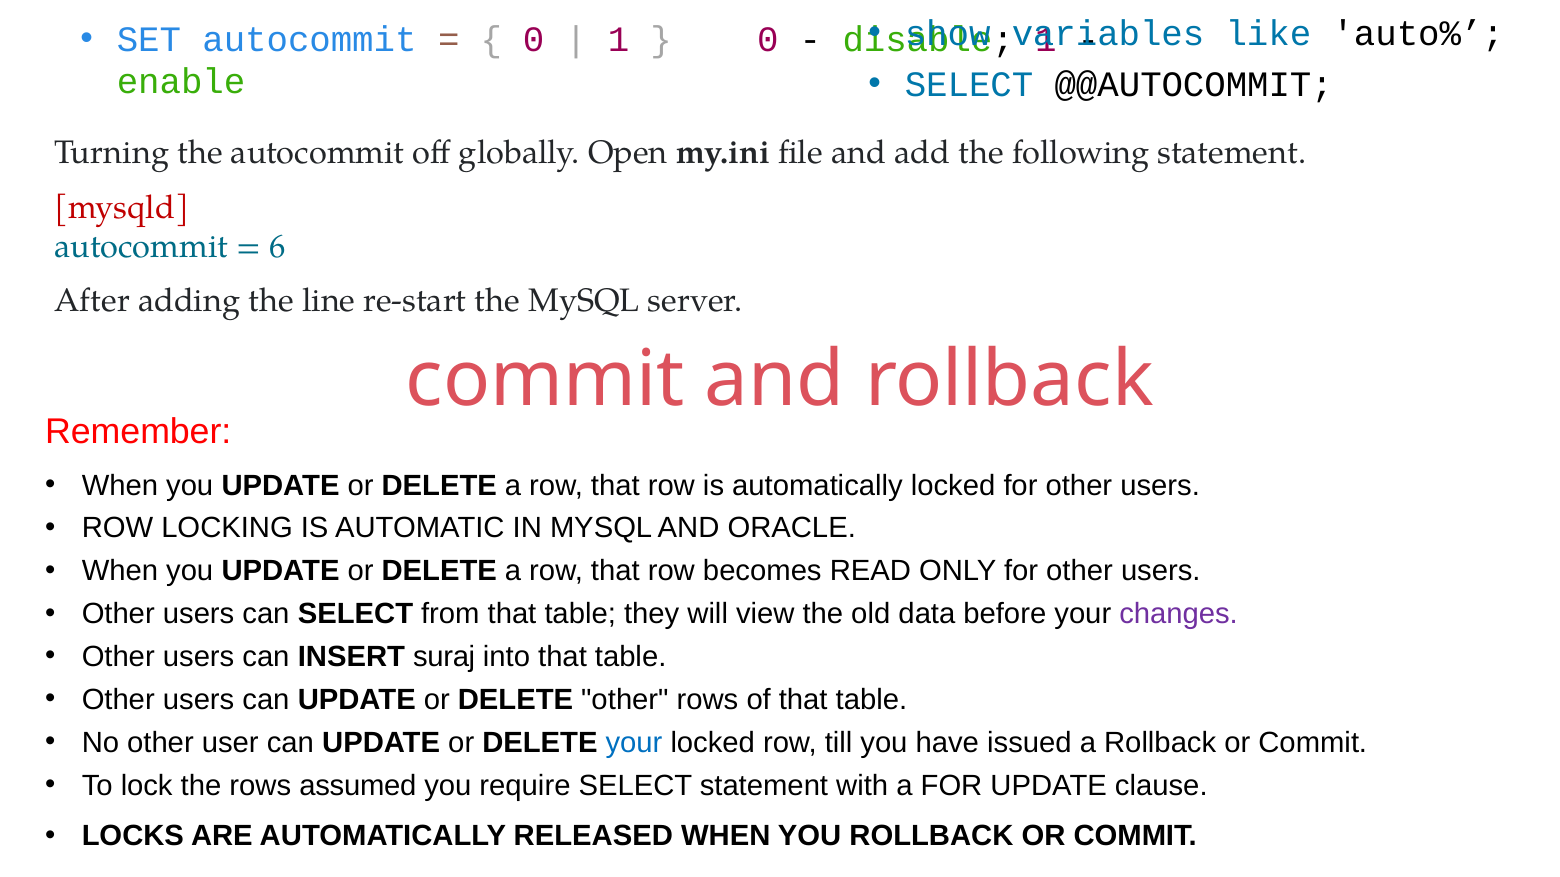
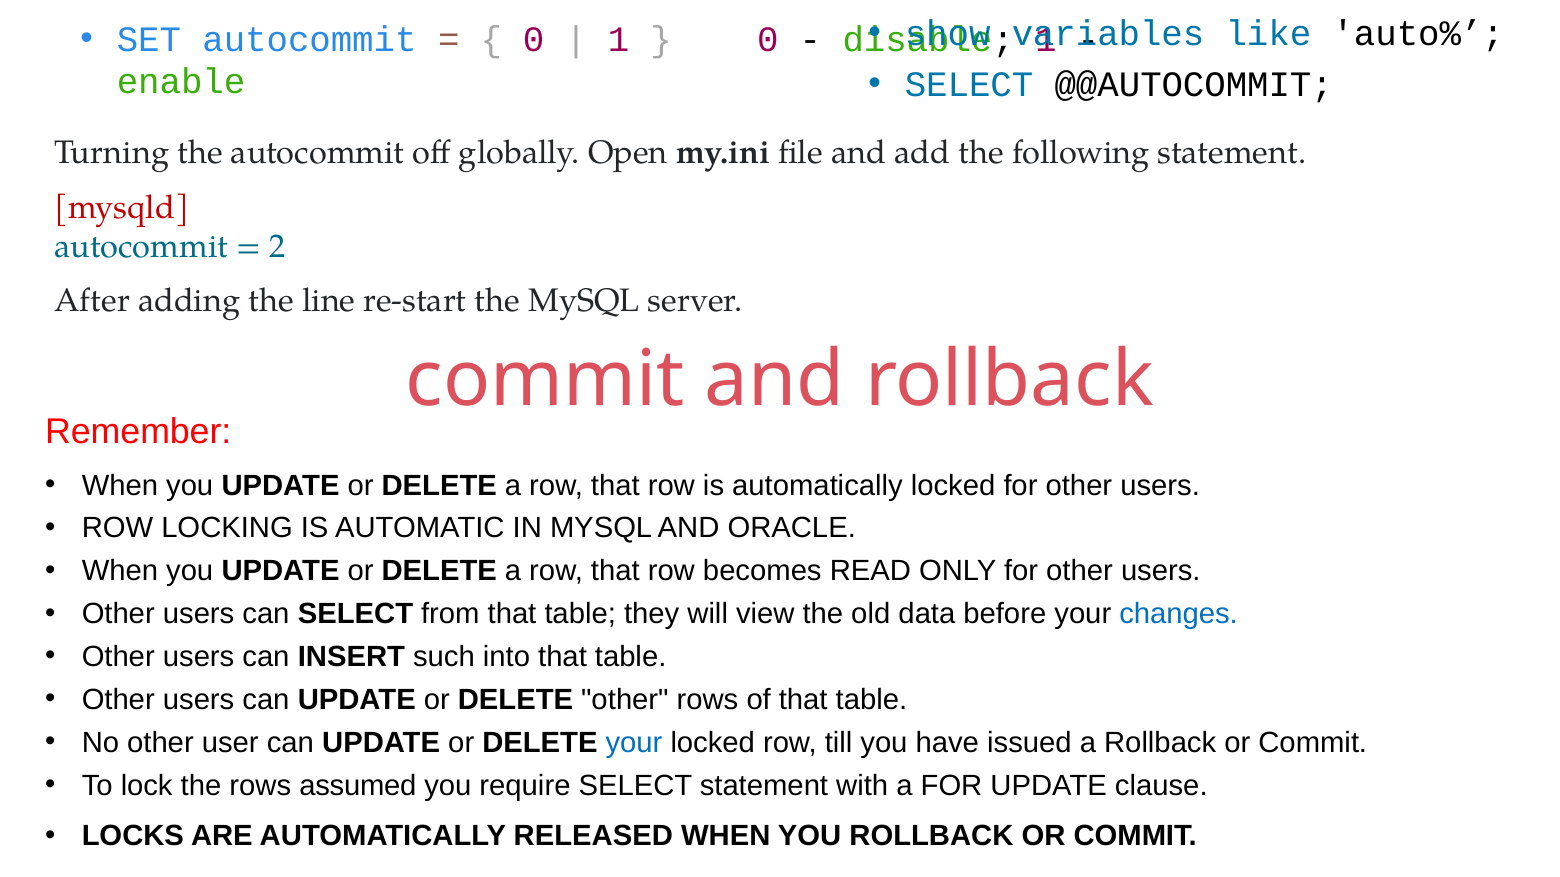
6: 6 -> 2
changes colour: purple -> blue
suraj: suraj -> such
